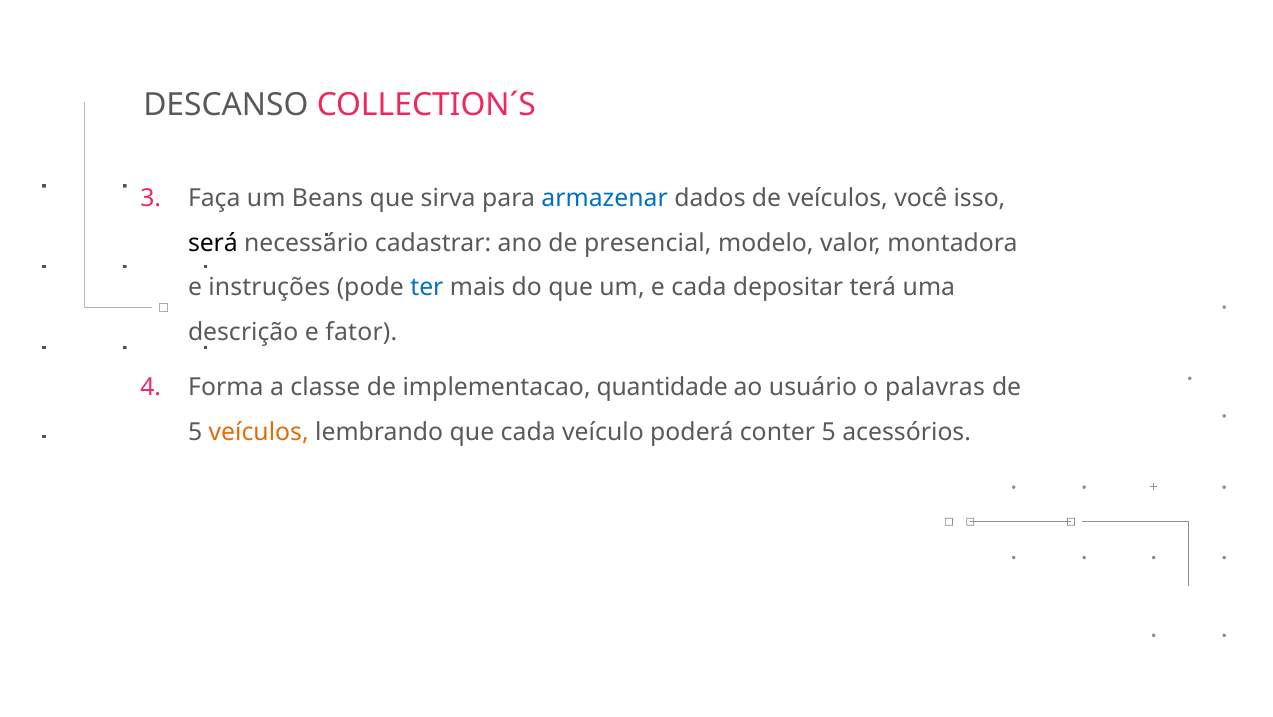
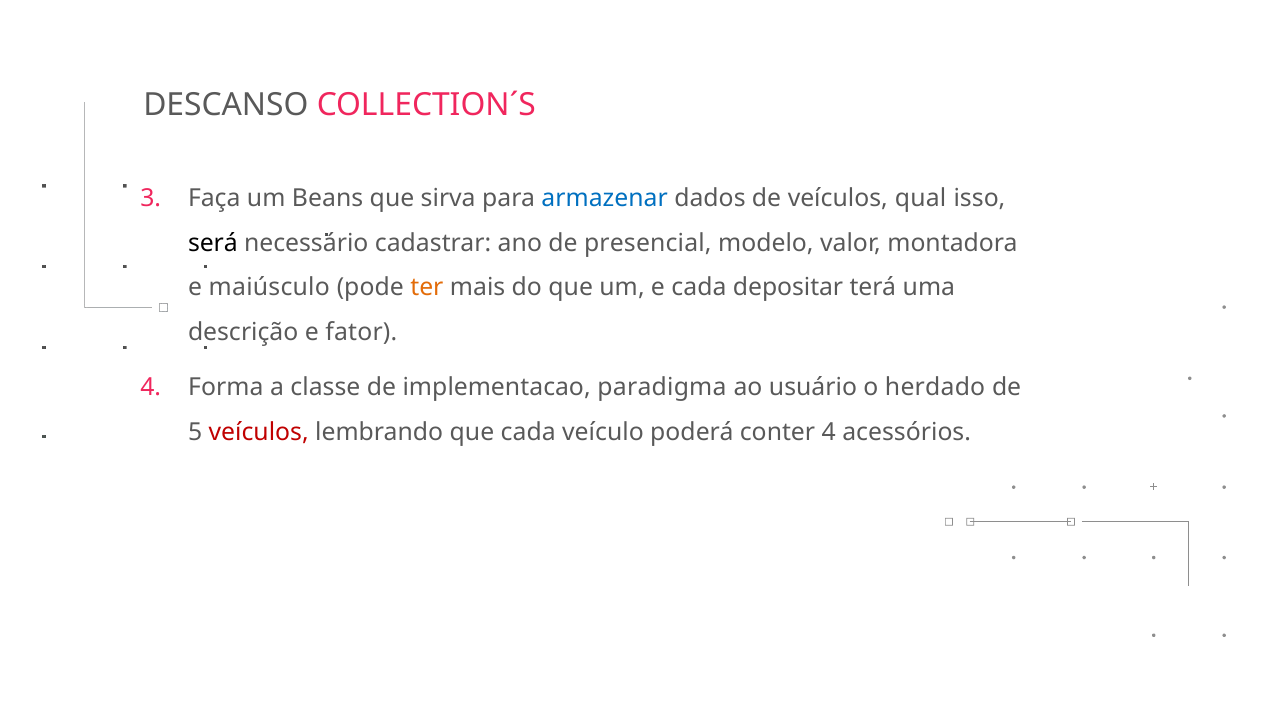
você: você -> qual
instruções: instruções -> maiúsculo
ter colour: blue -> orange
quantidade: quantidade -> paradigma
palavras: palavras -> herdado
veículos at (259, 432) colour: orange -> red
conter 5: 5 -> 4
